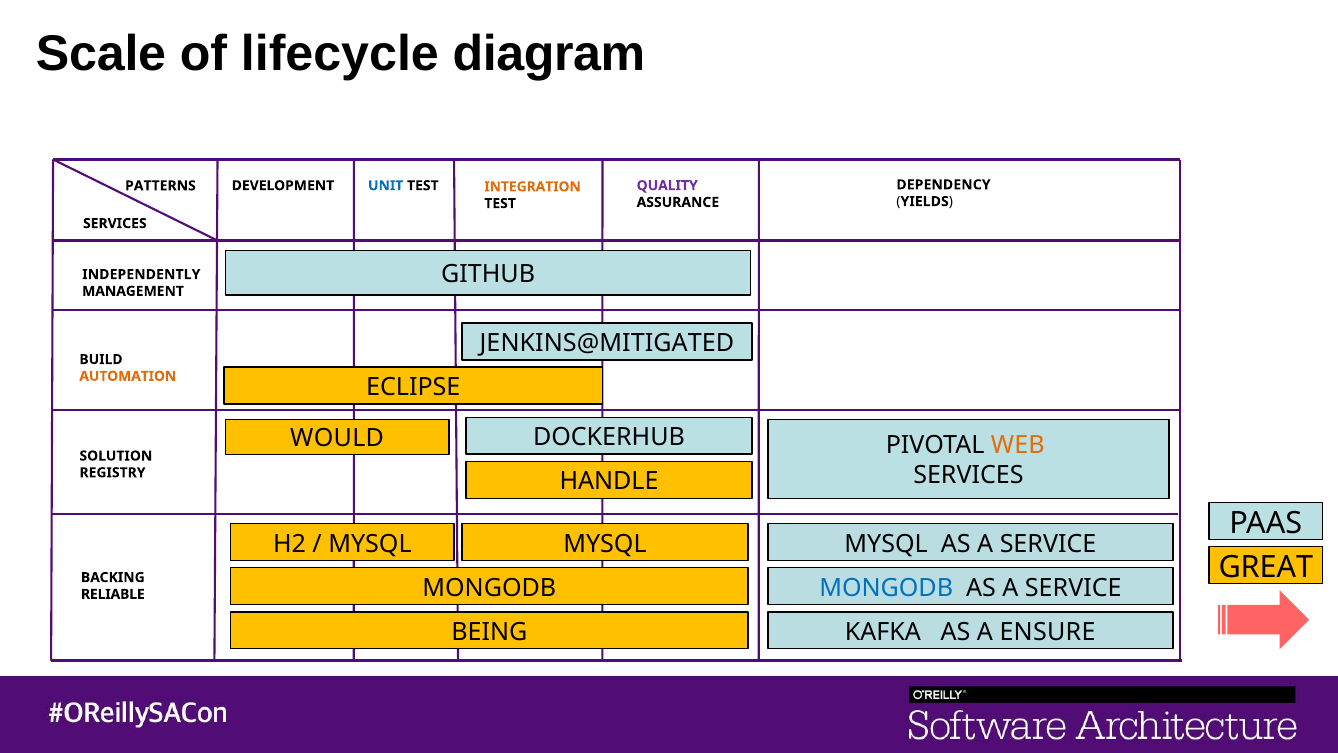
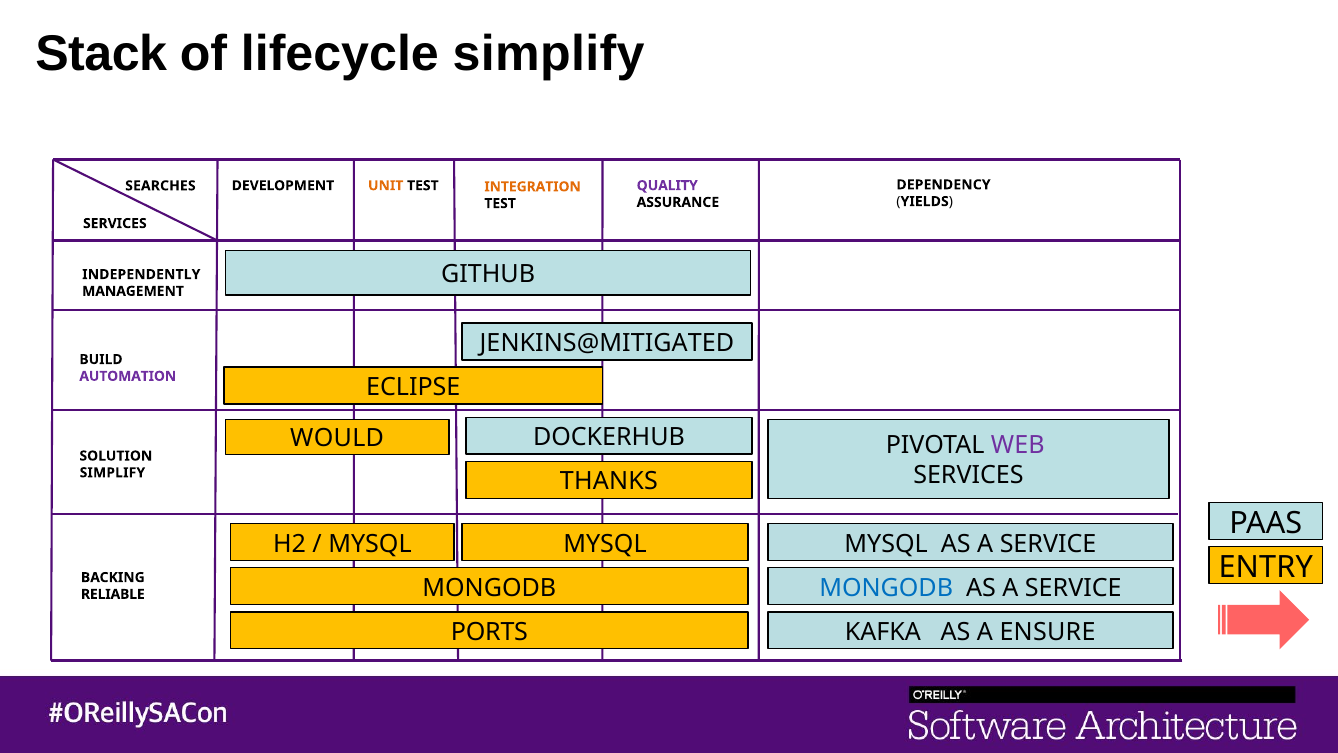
Scale: Scale -> Stack
lifecycle diagram: diagram -> simplify
UNIT colour: blue -> orange
PATTERNS: PATTERNS -> SEARCHES
AUTOMATION colour: orange -> purple
WEB colour: orange -> purple
REGISTRY at (112, 472): REGISTRY -> SIMPLIFY
HANDLE: HANDLE -> THANKS
GREAT: GREAT -> ENTRY
BEING: BEING -> PORTS
